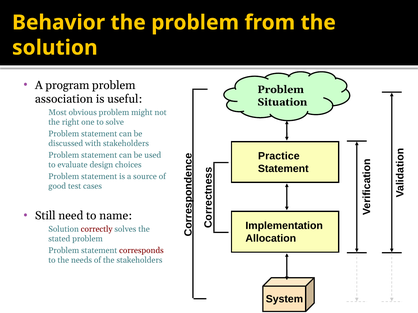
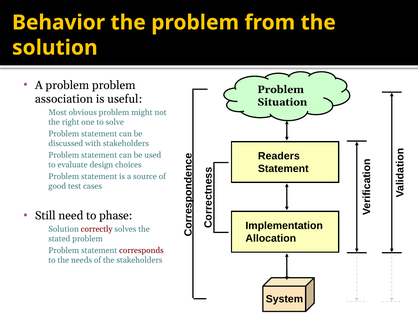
A program: program -> problem
Practice: Practice -> Readers
name: name -> phase
